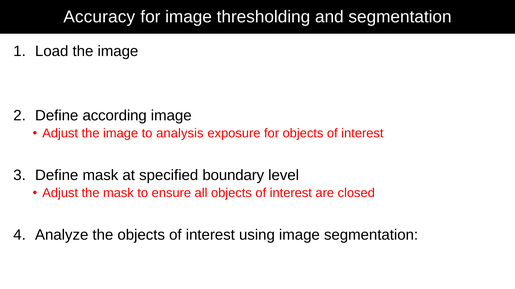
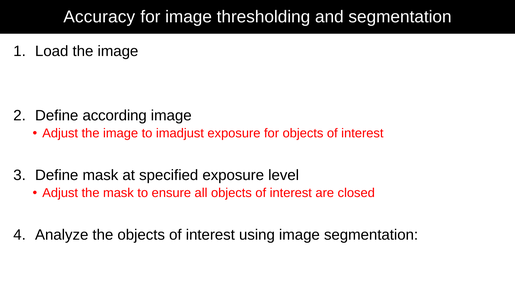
analysis: analysis -> imadjust
specified boundary: boundary -> exposure
